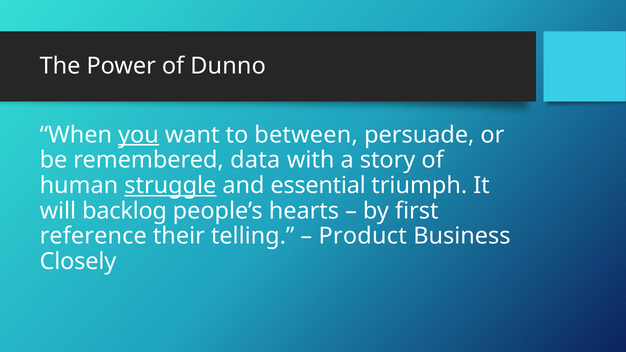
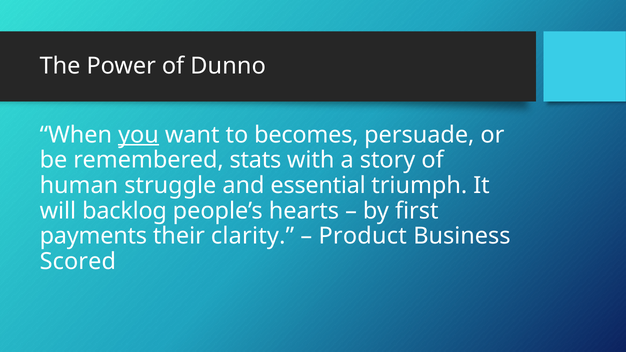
between: between -> becomes
data: data -> stats
struggle underline: present -> none
reference: reference -> payments
telling: telling -> clarity
Closely: Closely -> Scored
